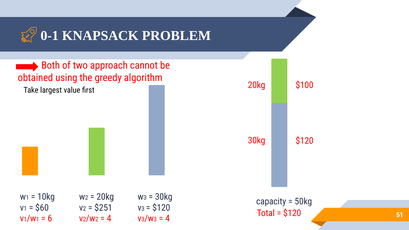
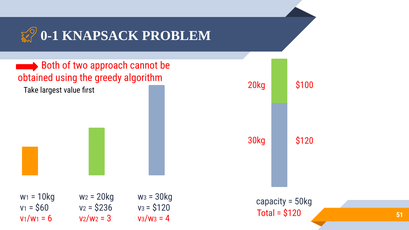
$251: $251 -> $236
4 at (109, 219): 4 -> 3
